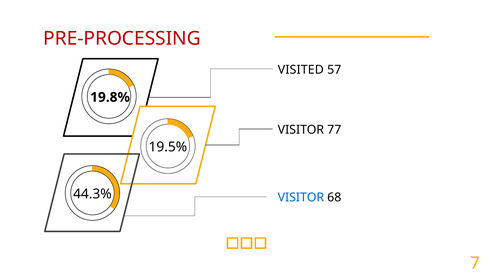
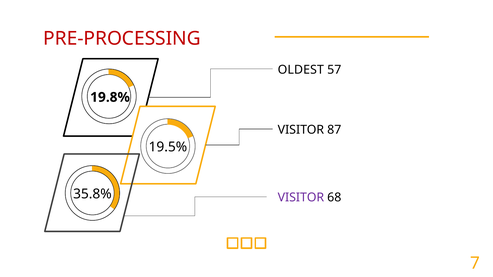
VISITED: VISITED -> OLDEST
77: 77 -> 87
44.3%: 44.3% -> 35.8%
VISITOR at (301, 198) colour: blue -> purple
